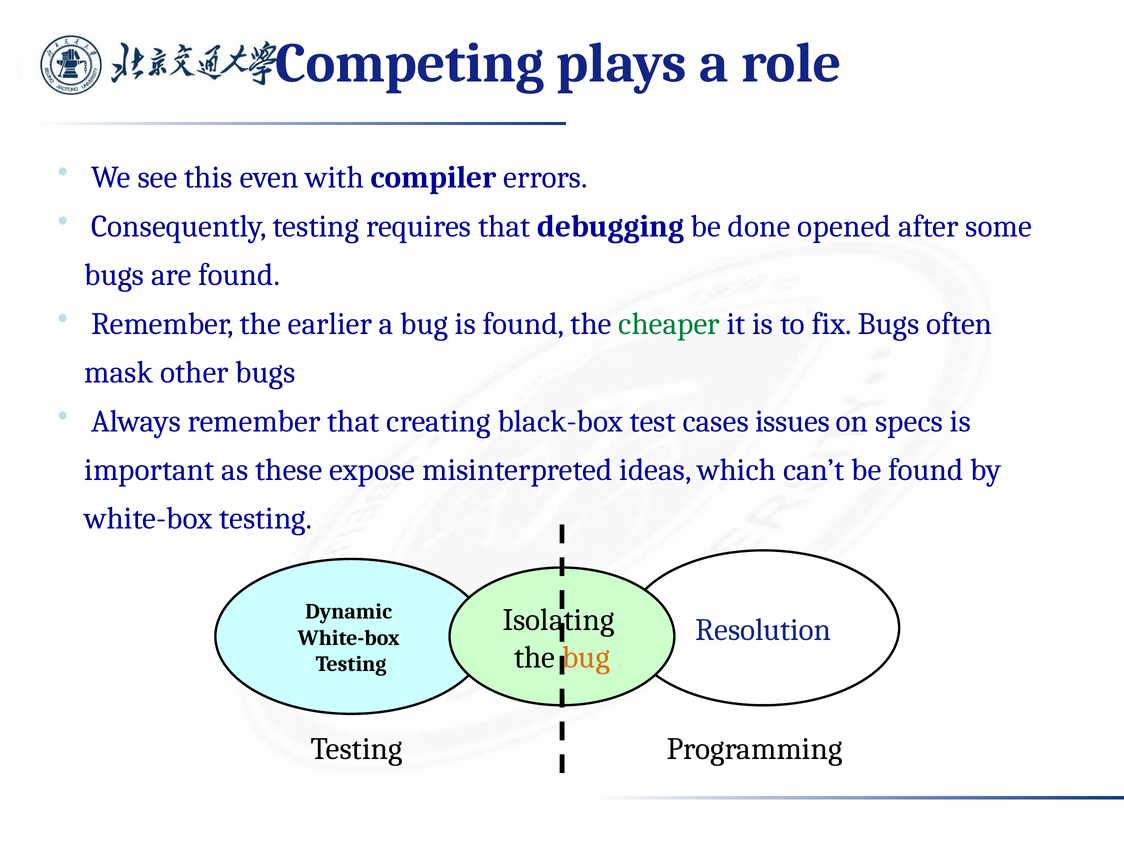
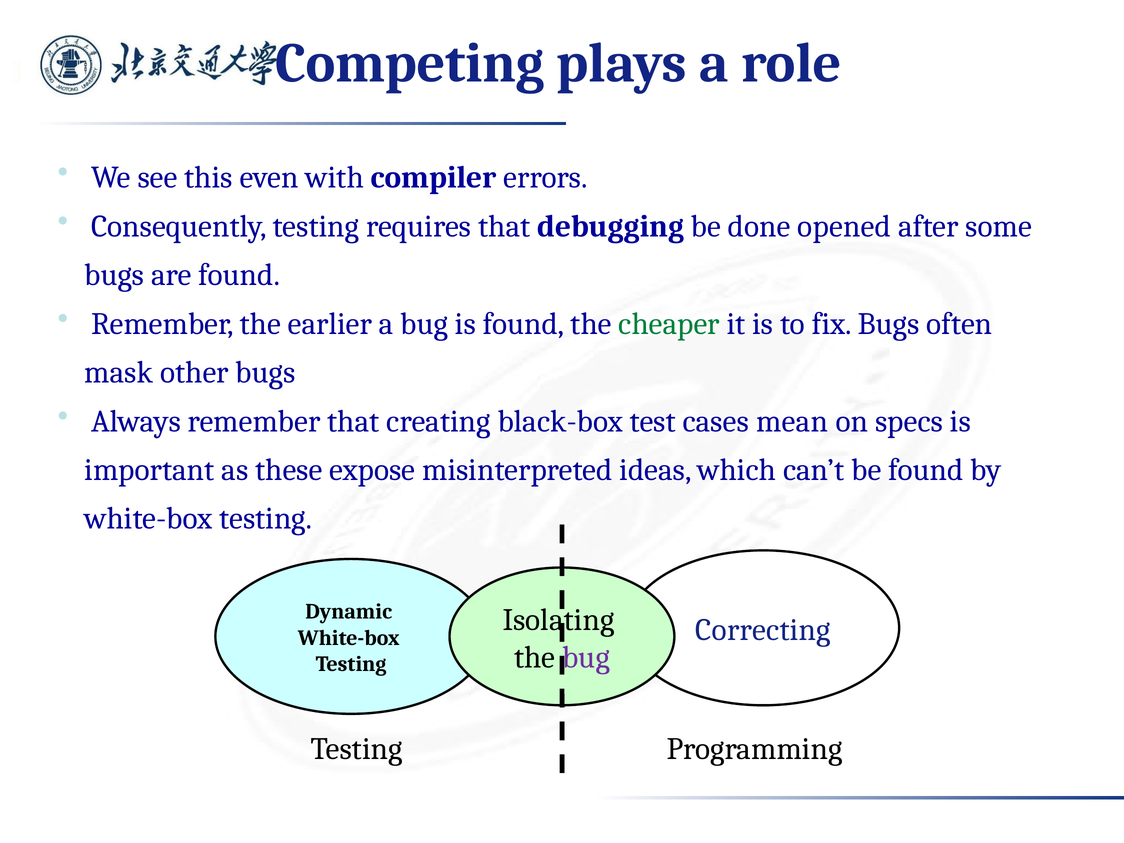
issues: issues -> mean
Resolution: Resolution -> Correcting
bug at (586, 657) colour: orange -> purple
